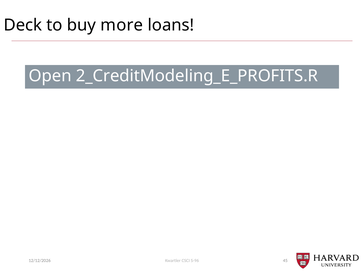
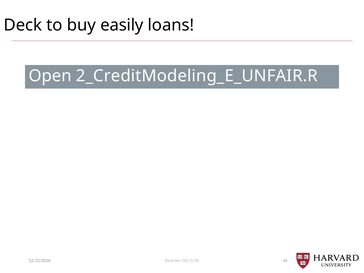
more: more -> easily
2_CreditModeling_E_PROFITS.R: 2_CreditModeling_E_PROFITS.R -> 2_CreditModeling_E_UNFAIR.R
